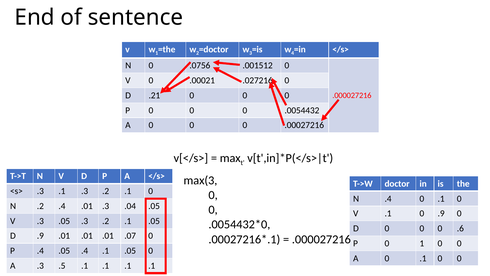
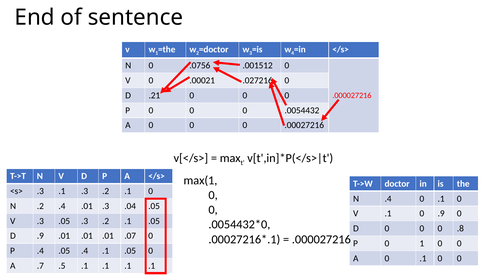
max(3: max(3 -> max(1
.6: .6 -> .8
A .3: .3 -> .7
